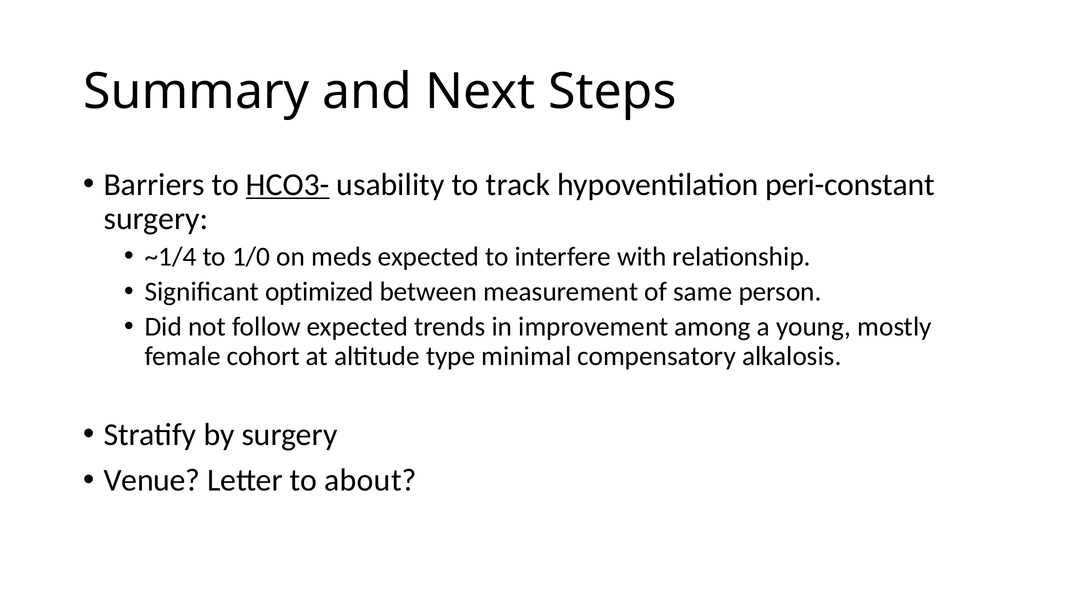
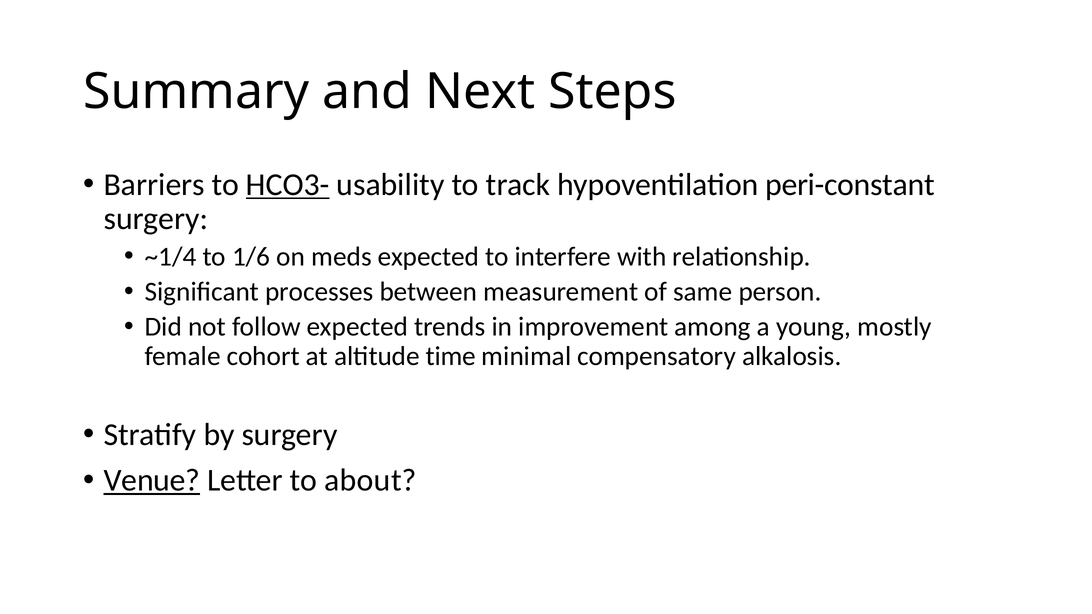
1/0: 1/0 -> 1/6
optimized: optimized -> processes
type: type -> time
Venue underline: none -> present
